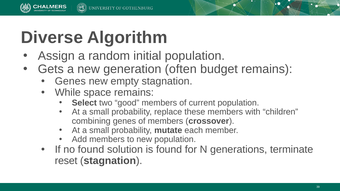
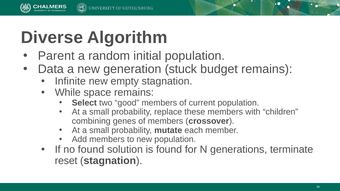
Assign: Assign -> Parent
Gets: Gets -> Data
often: often -> stuck
Genes at (70, 81): Genes -> Infinite
